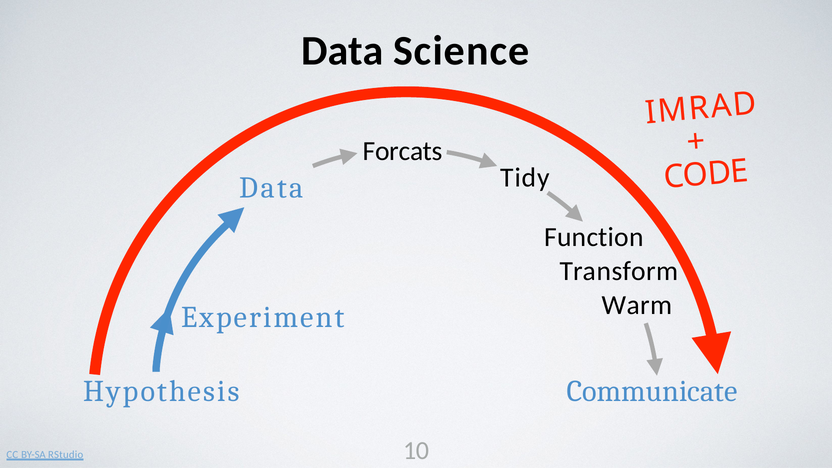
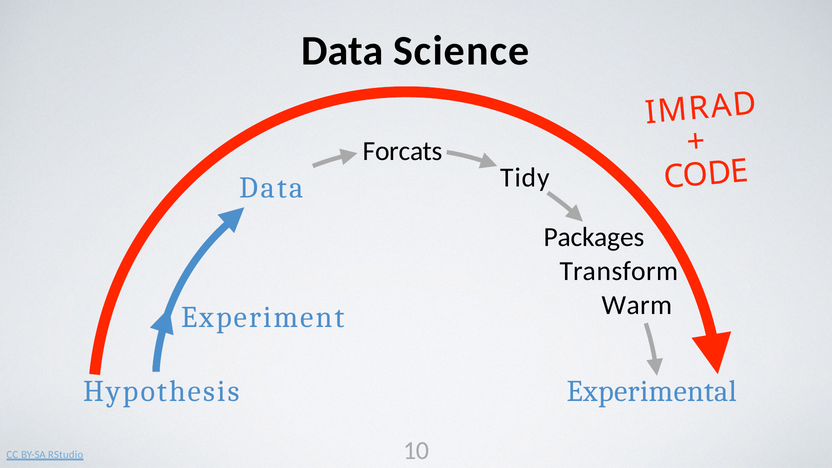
Function: Function -> Packages
Communicate: Communicate -> Experimental
